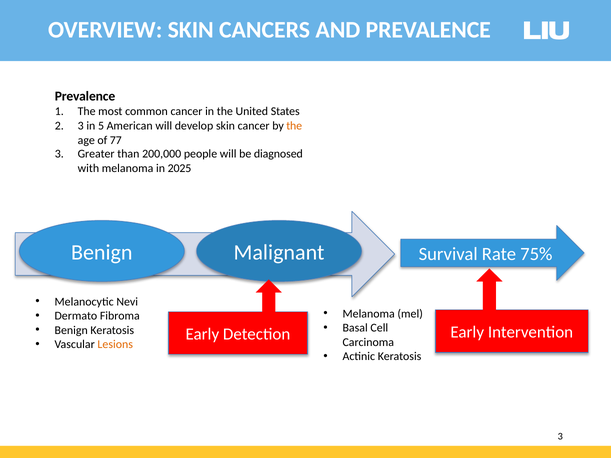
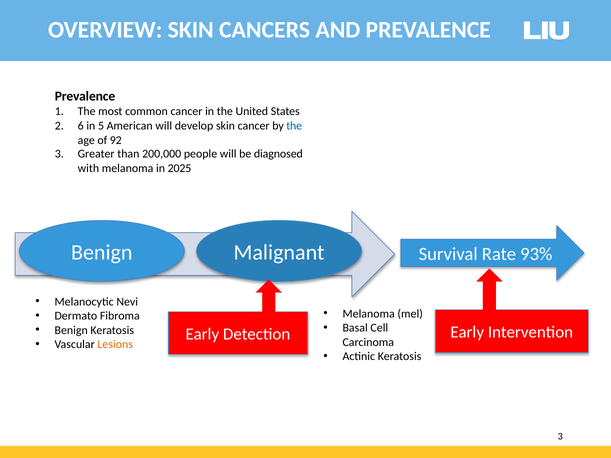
3 at (81, 126): 3 -> 6
the at (294, 126) colour: orange -> blue
77: 77 -> 92
75%: 75% -> 93%
